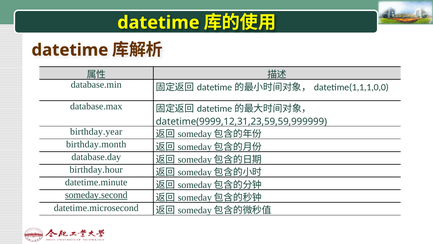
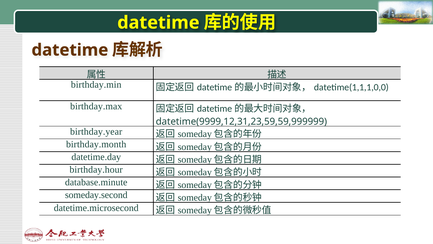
database.min: database.min -> birthday.min
database.max: database.max -> birthday.max
database.day: database.day -> datetime.day
datetime.minute: datetime.minute -> database.minute
someday.second underline: present -> none
